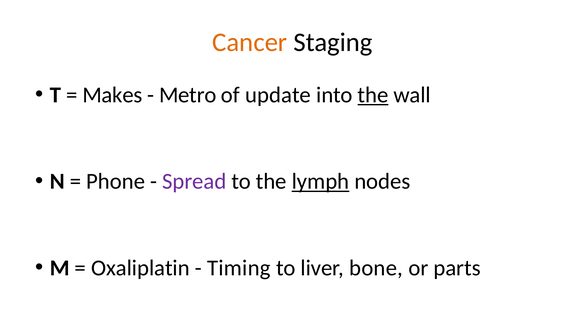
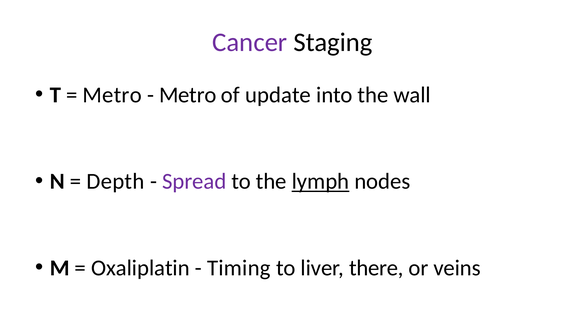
Cancer colour: orange -> purple
Makes at (112, 95): Makes -> Metro
the at (373, 95) underline: present -> none
Phone: Phone -> Depth
bone: bone -> there
parts: parts -> veins
